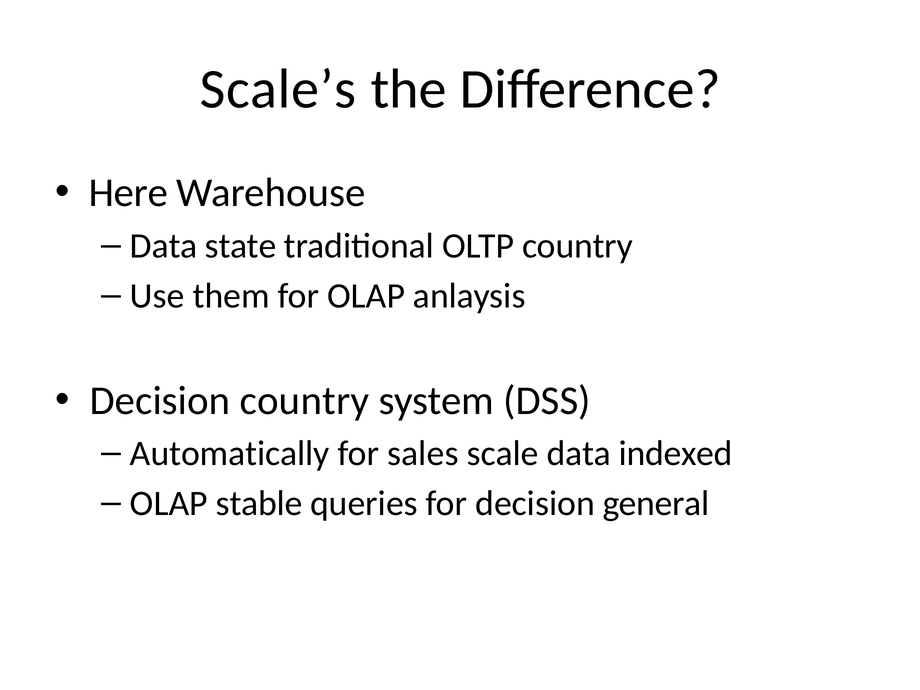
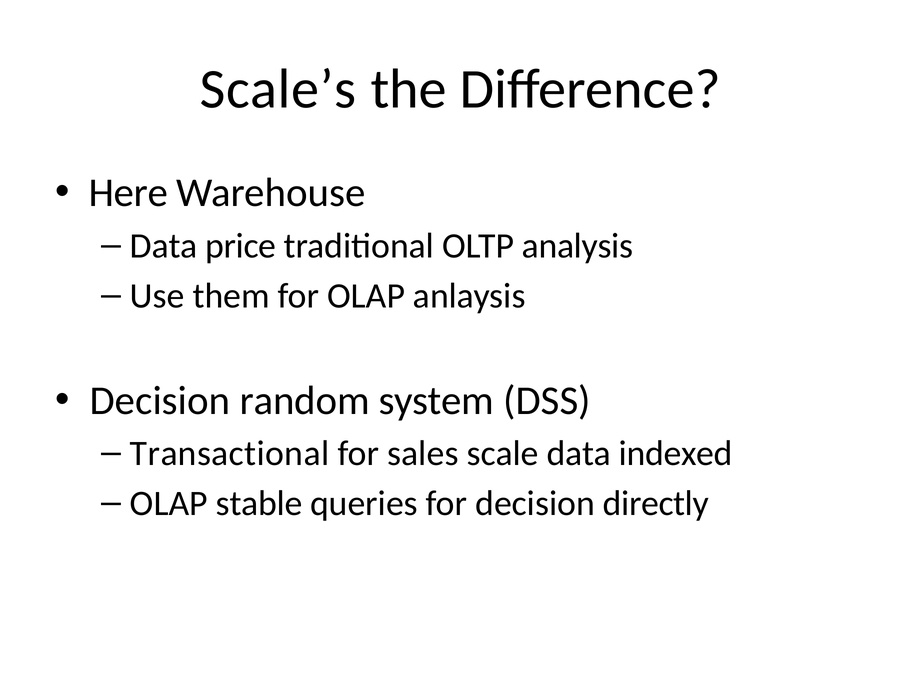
state: state -> price
OLTP country: country -> analysis
Decision country: country -> random
Automatically: Automatically -> Transactional
general: general -> directly
